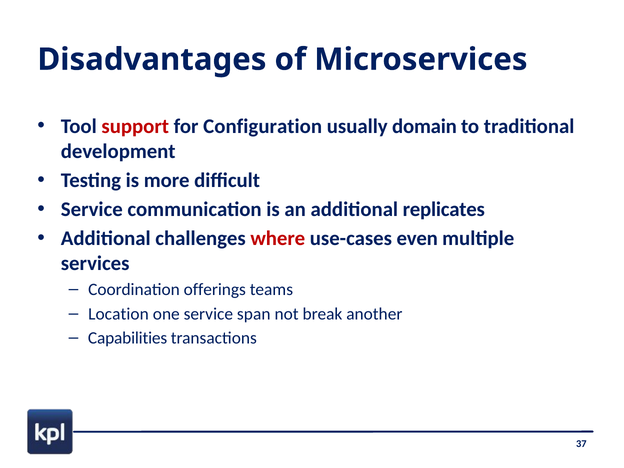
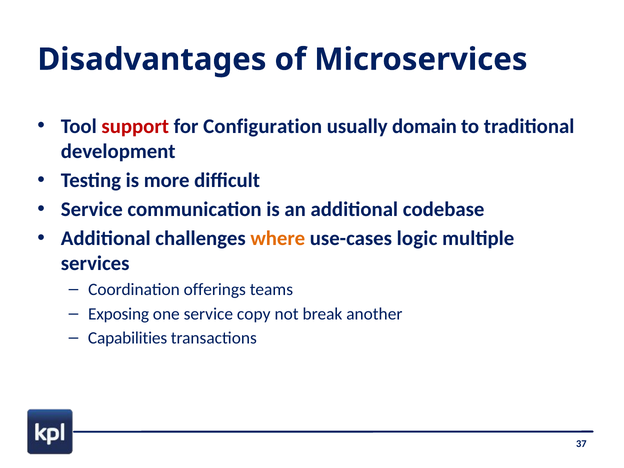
replicates: replicates -> codebase
where colour: red -> orange
even: even -> logic
Location: Location -> Exposing
span: span -> copy
